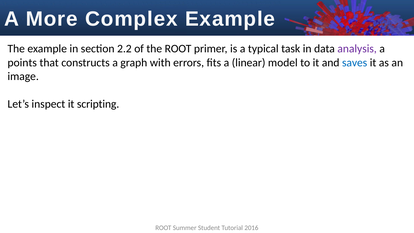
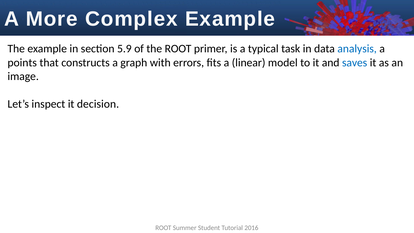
2.2: 2.2 -> 5.9
analysis colour: purple -> blue
scripting: scripting -> decision
